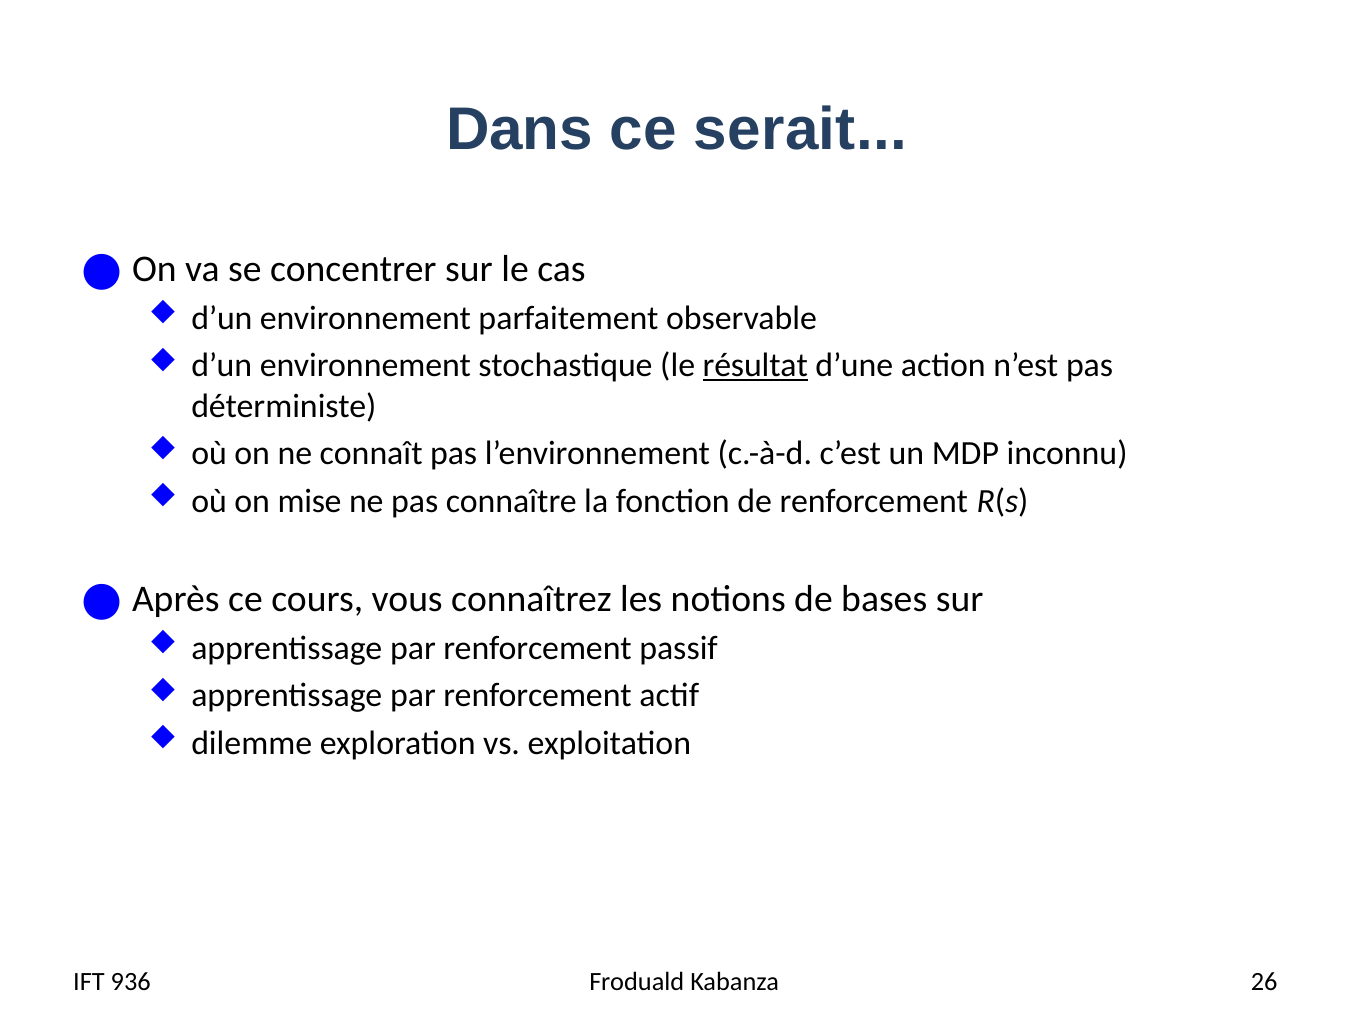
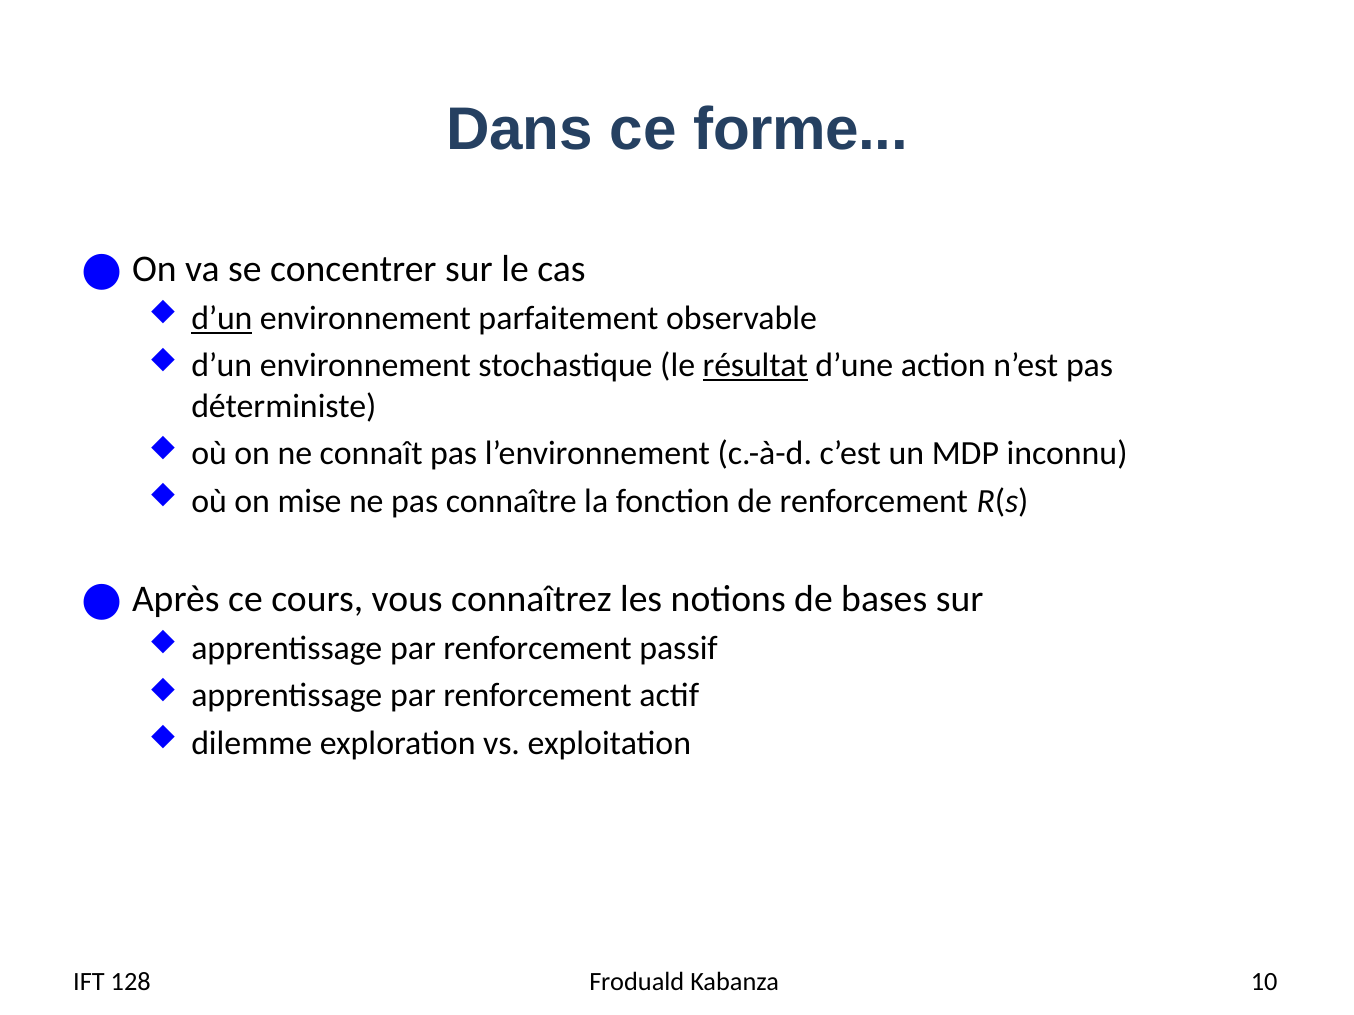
serait: serait -> forme
d’un at (222, 318) underline: none -> present
936: 936 -> 128
26: 26 -> 10
